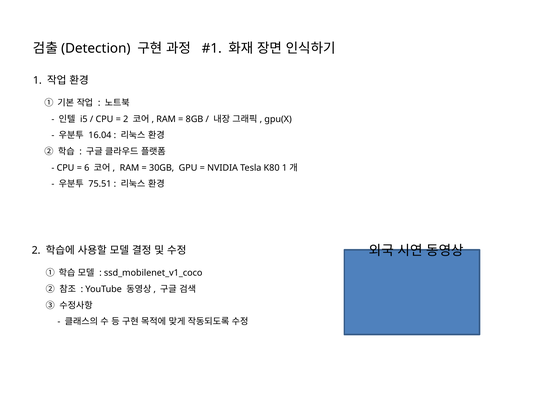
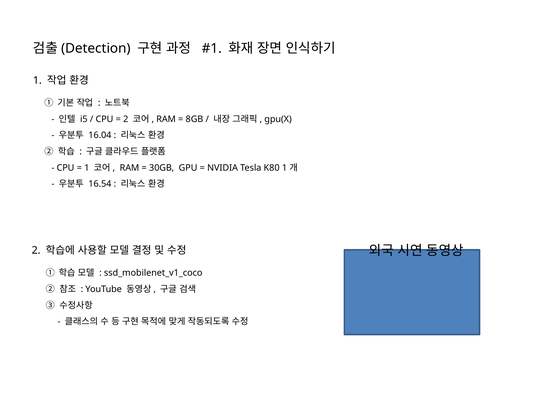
6 at (87, 168): 6 -> 1
75.51: 75.51 -> 16.54
